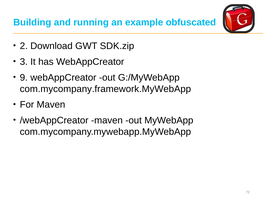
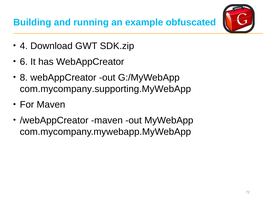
2: 2 -> 4
3: 3 -> 6
9: 9 -> 8
com.mycompany.framework.MyWebApp: com.mycompany.framework.MyWebApp -> com.mycompany.supporting.MyWebApp
